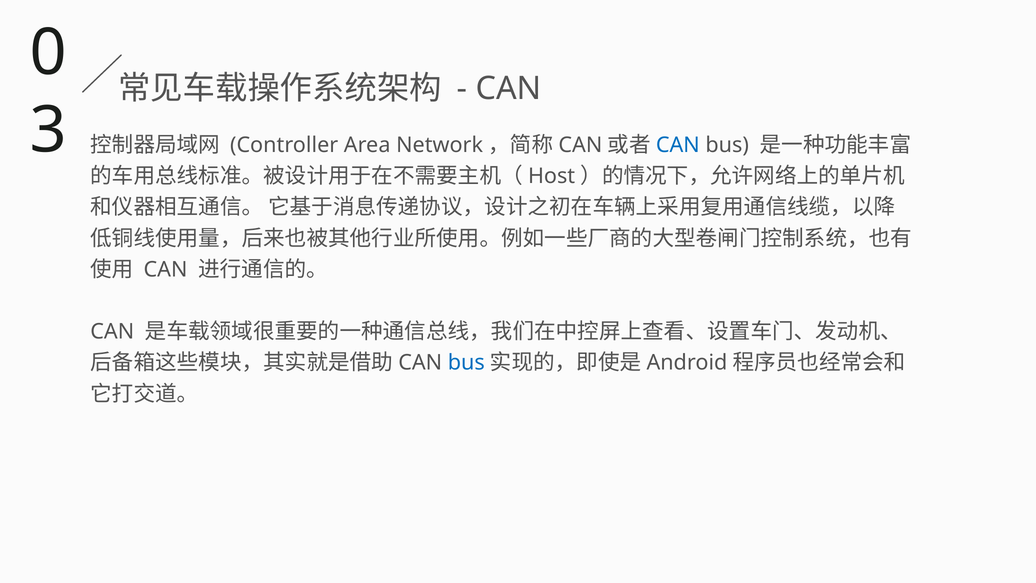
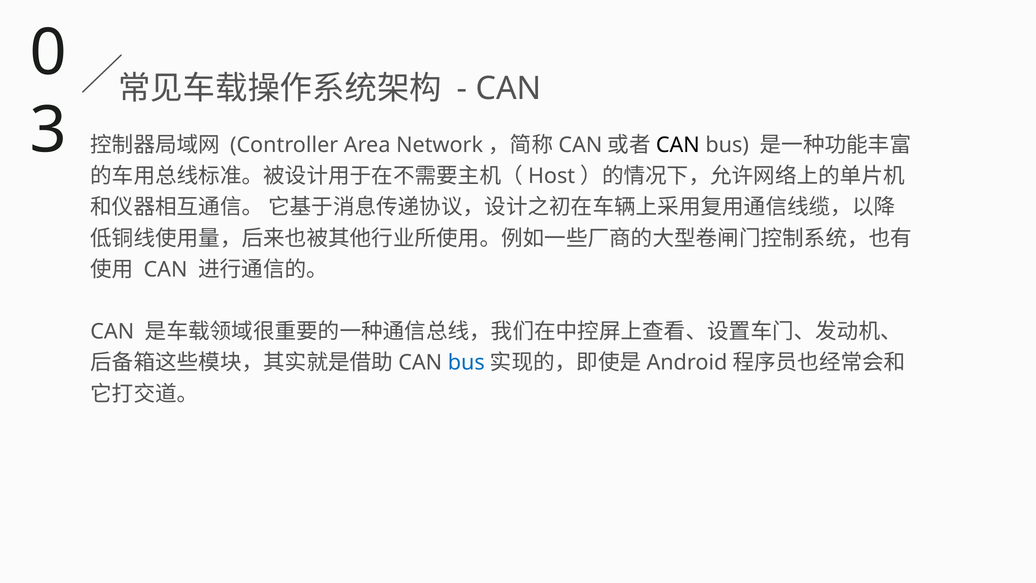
CAN at (678, 145) colour: blue -> black
